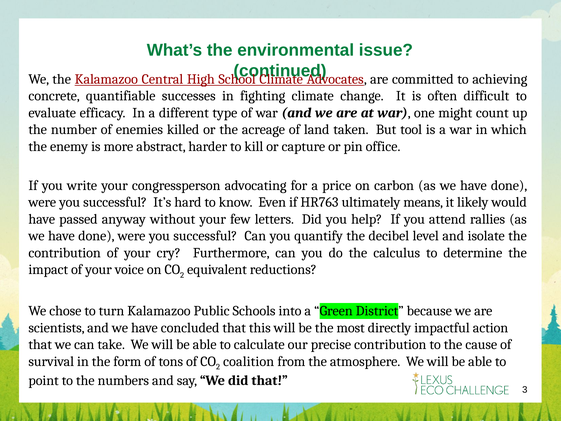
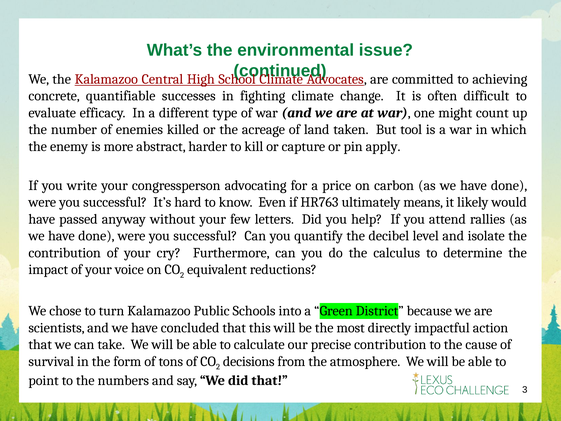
office: office -> apply
coalition: coalition -> decisions
